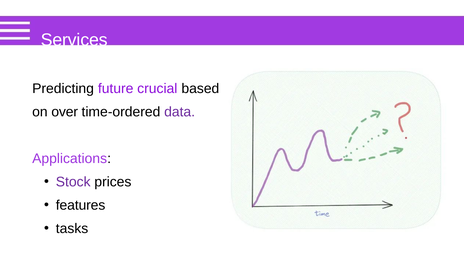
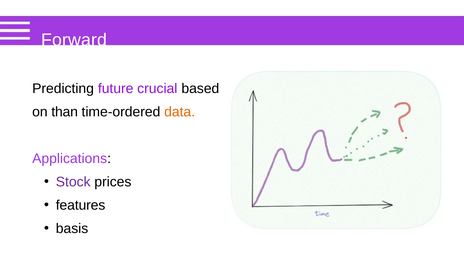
Services: Services -> Forward
over: over -> than
data colour: purple -> orange
tasks: tasks -> basis
